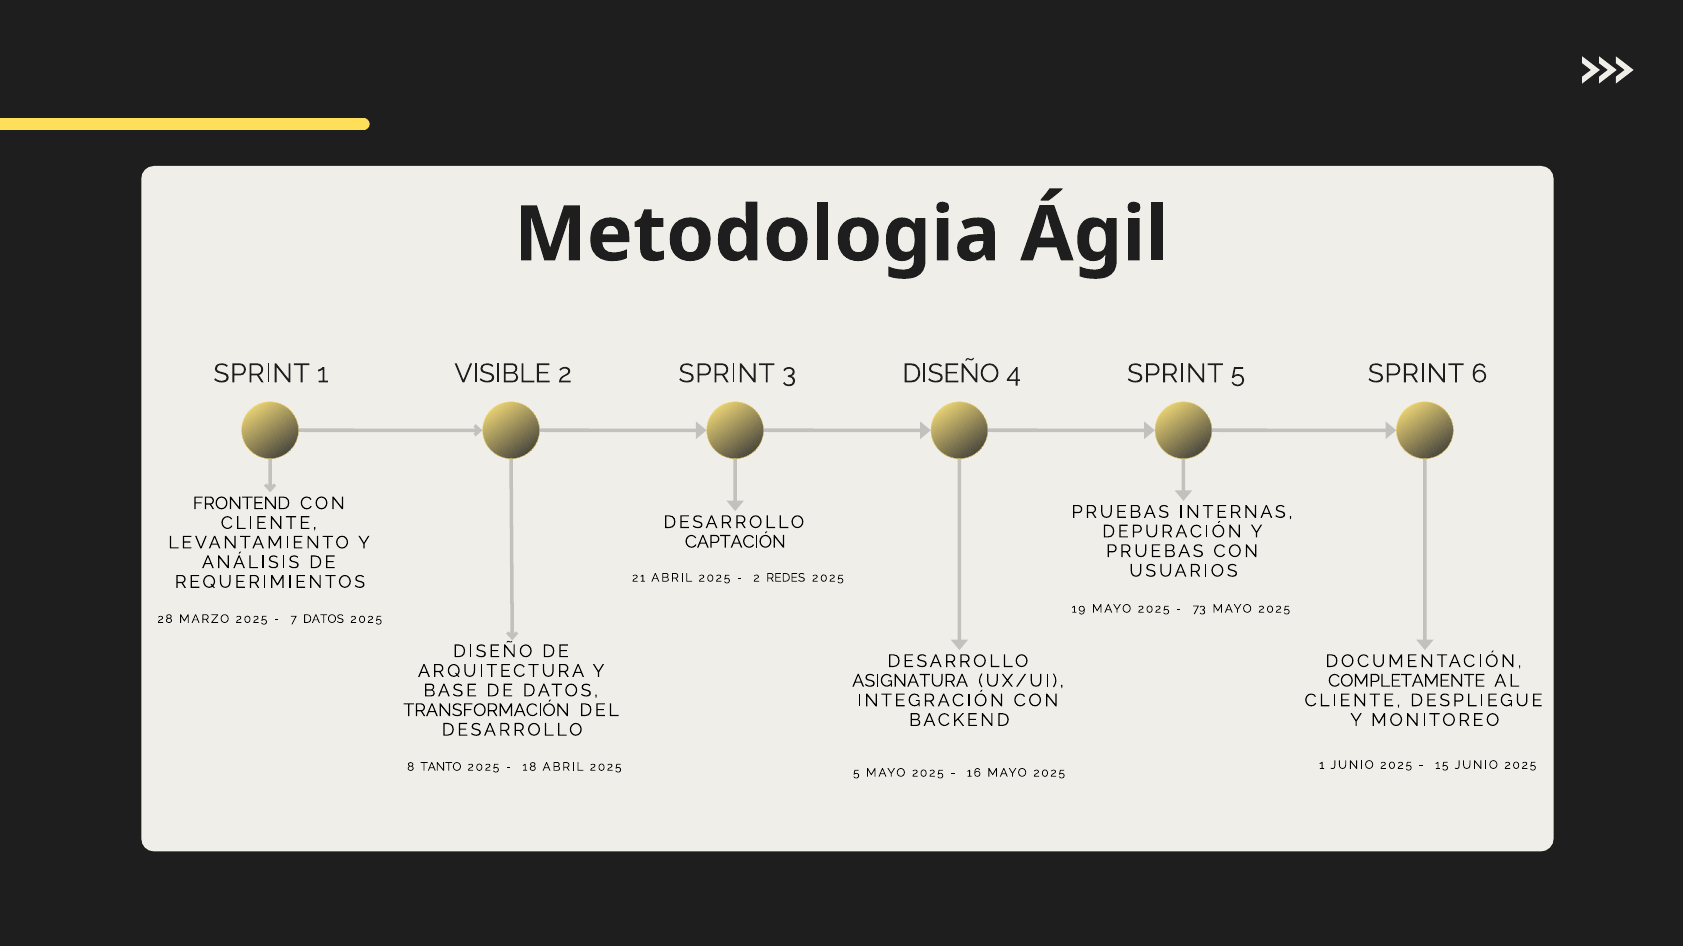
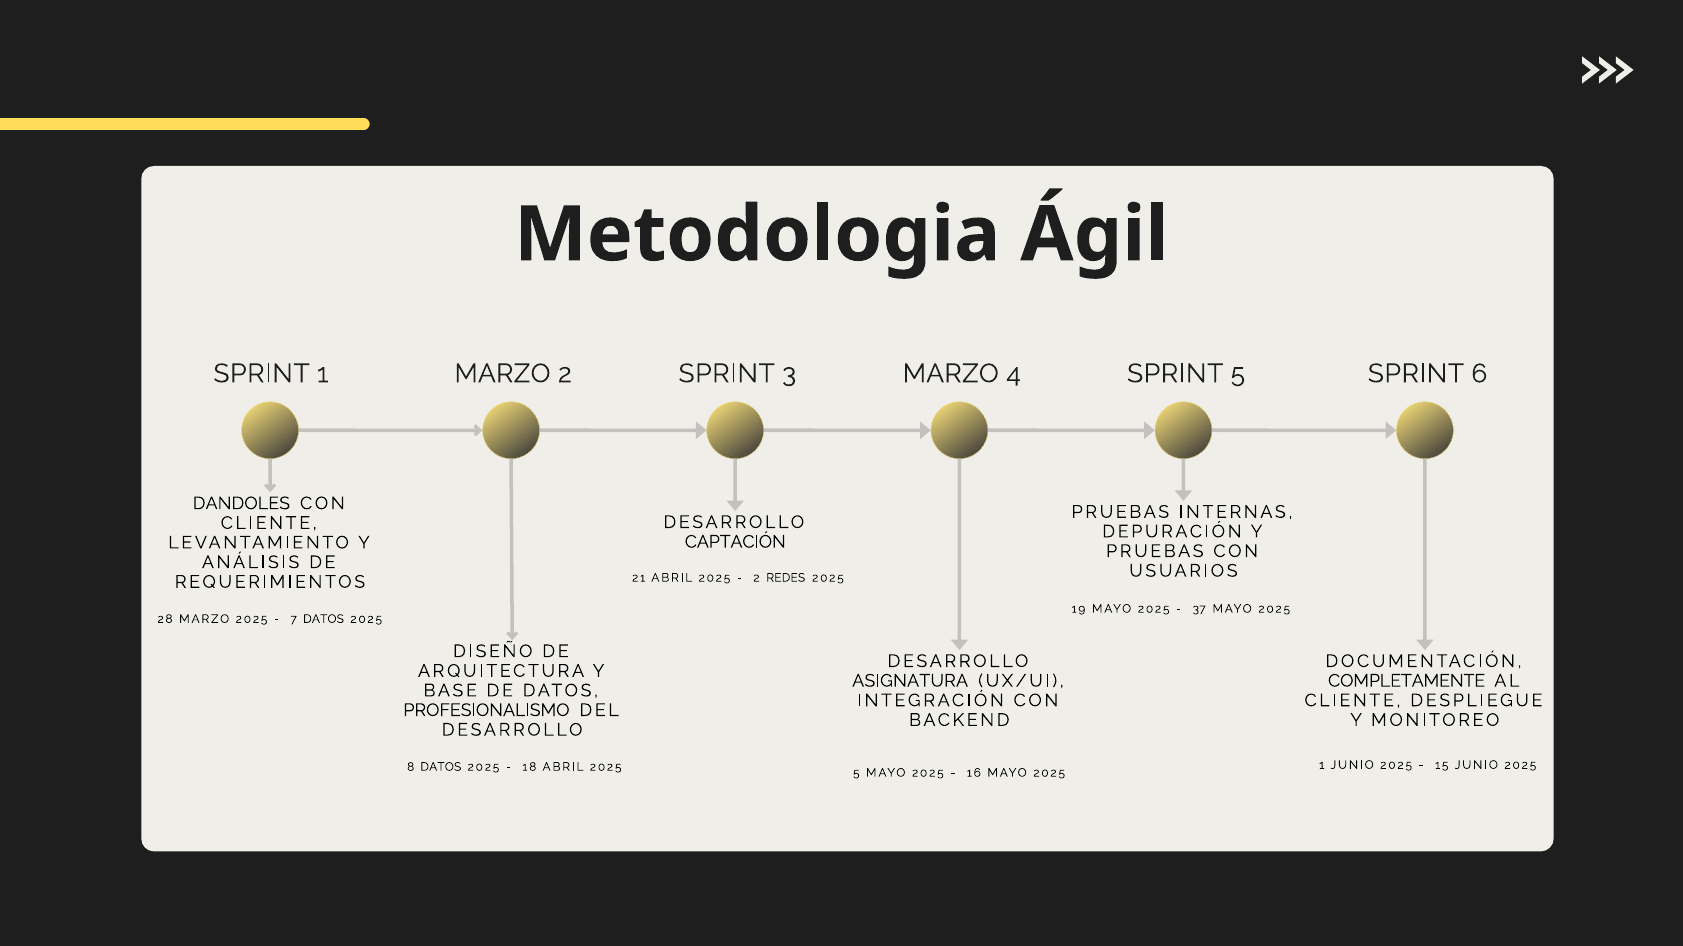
VISIBLE at (503, 374): VISIBLE -> MARZO
3 DISEÑO: DISEÑO -> MARZO
FRONTEND: FRONTEND -> DANDOLES
73: 73 -> 37
TRANSFORMACIÓN: TRANSFORMACIÓN -> PROFESIONALISMO
8 TANTO: TANTO -> DATOS
